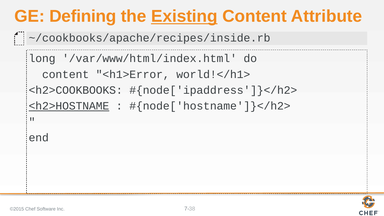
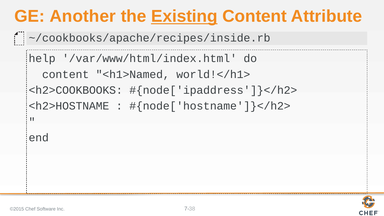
Defining: Defining -> Another
long: long -> help
<h1>Error: <h1>Error -> <h1>Named
<h2>HOSTNAME underline: present -> none
